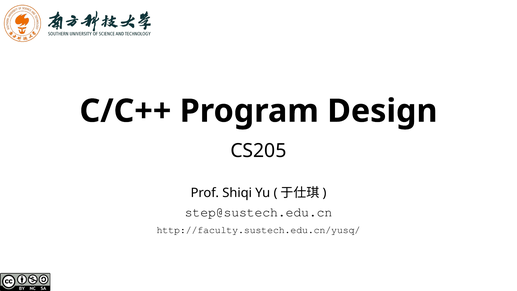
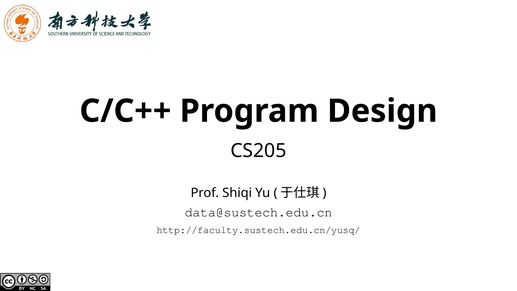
step@sustech.edu.cn: step@sustech.edu.cn -> data@sustech.edu.cn
